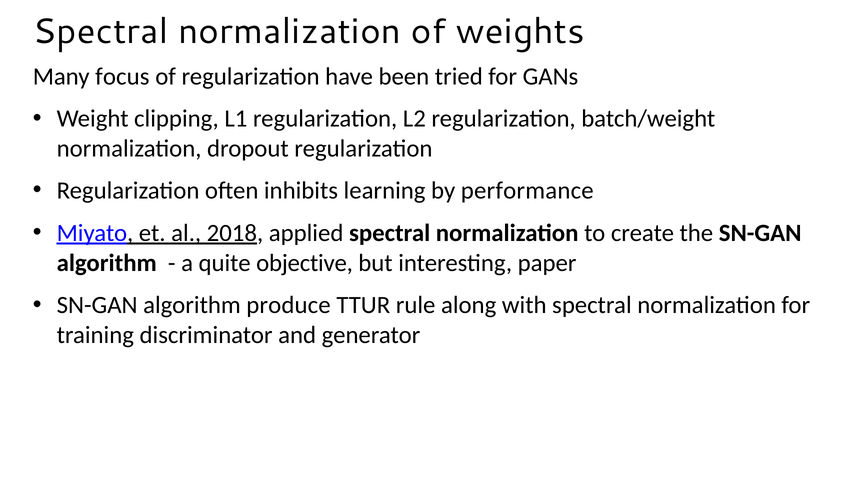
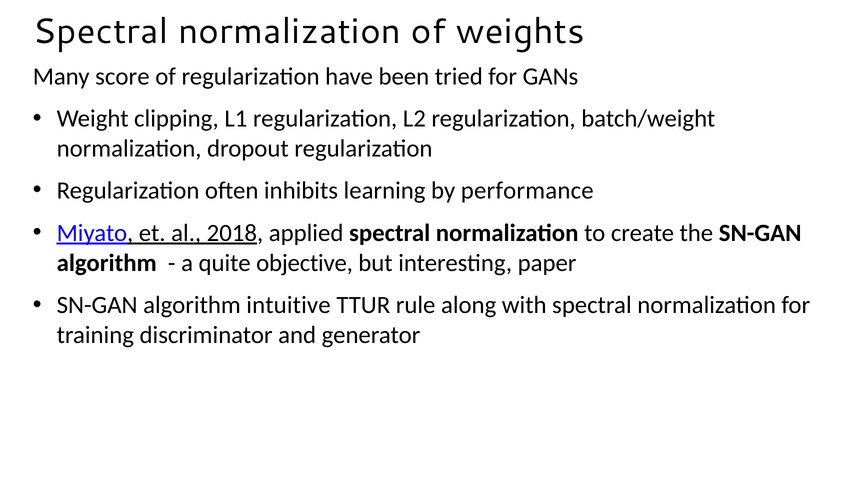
focus: focus -> score
produce: produce -> intuitive
